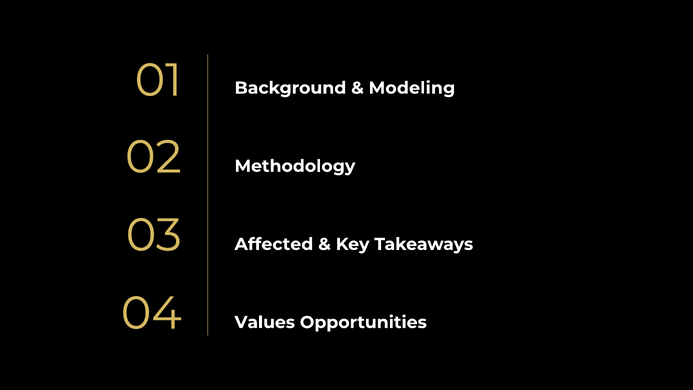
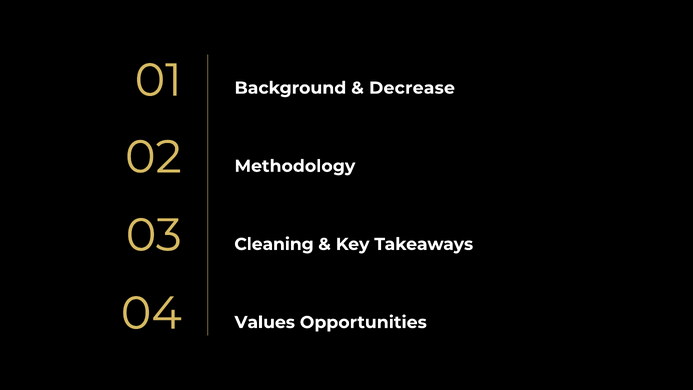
Modeling: Modeling -> Decrease
Affected: Affected -> Cleaning
